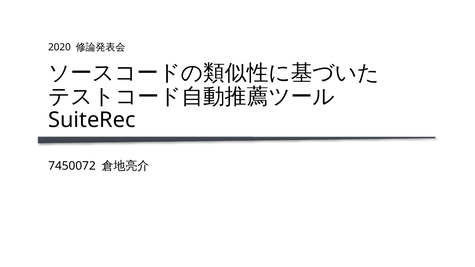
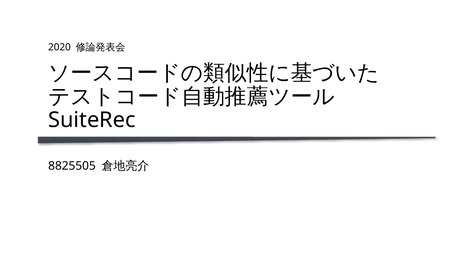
7450072: 7450072 -> 8825505
